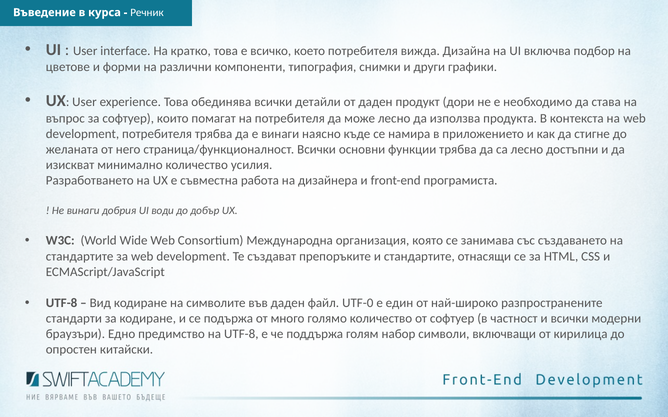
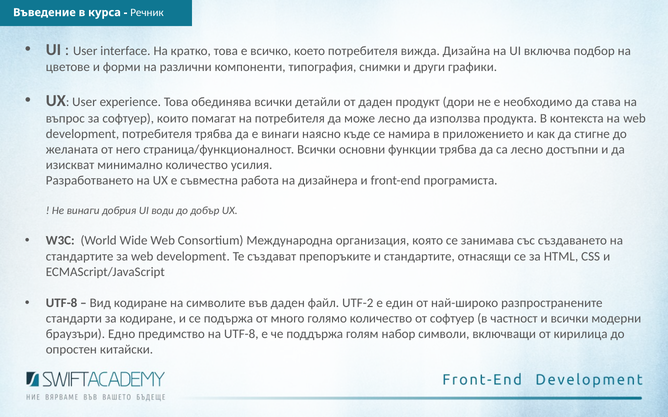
UTF-0: UTF-0 -> UTF-2
